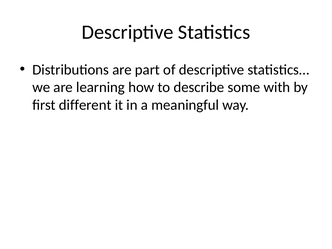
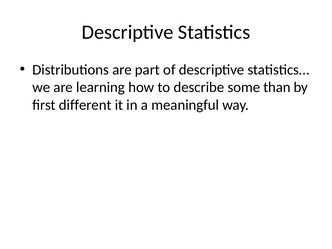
with: with -> than
